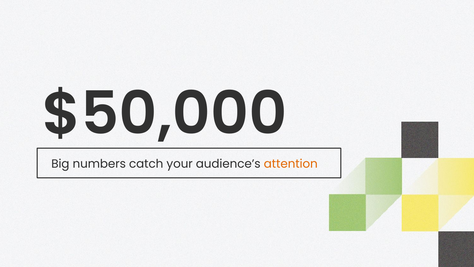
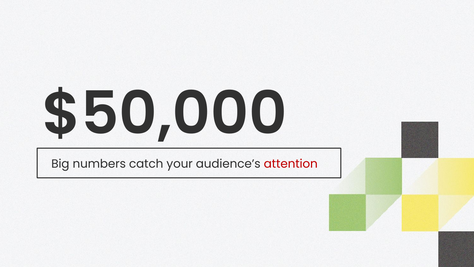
attention colour: orange -> red
